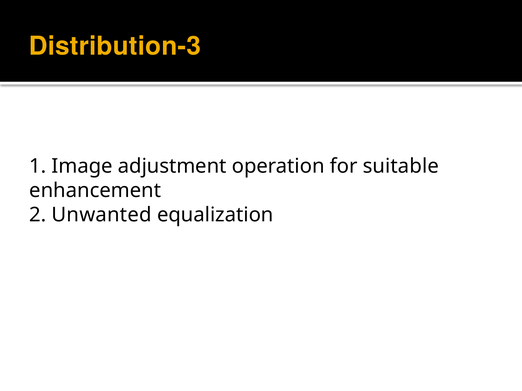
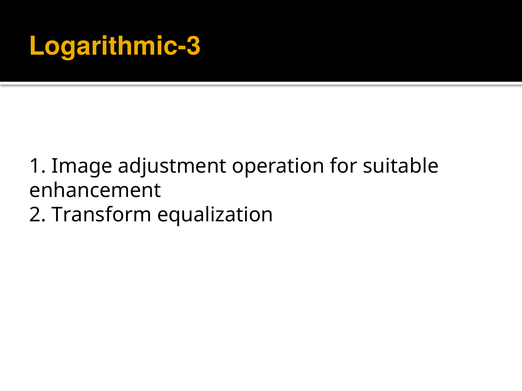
Distribution-3: Distribution-3 -> Logarithmic-3
Unwanted: Unwanted -> Transform
